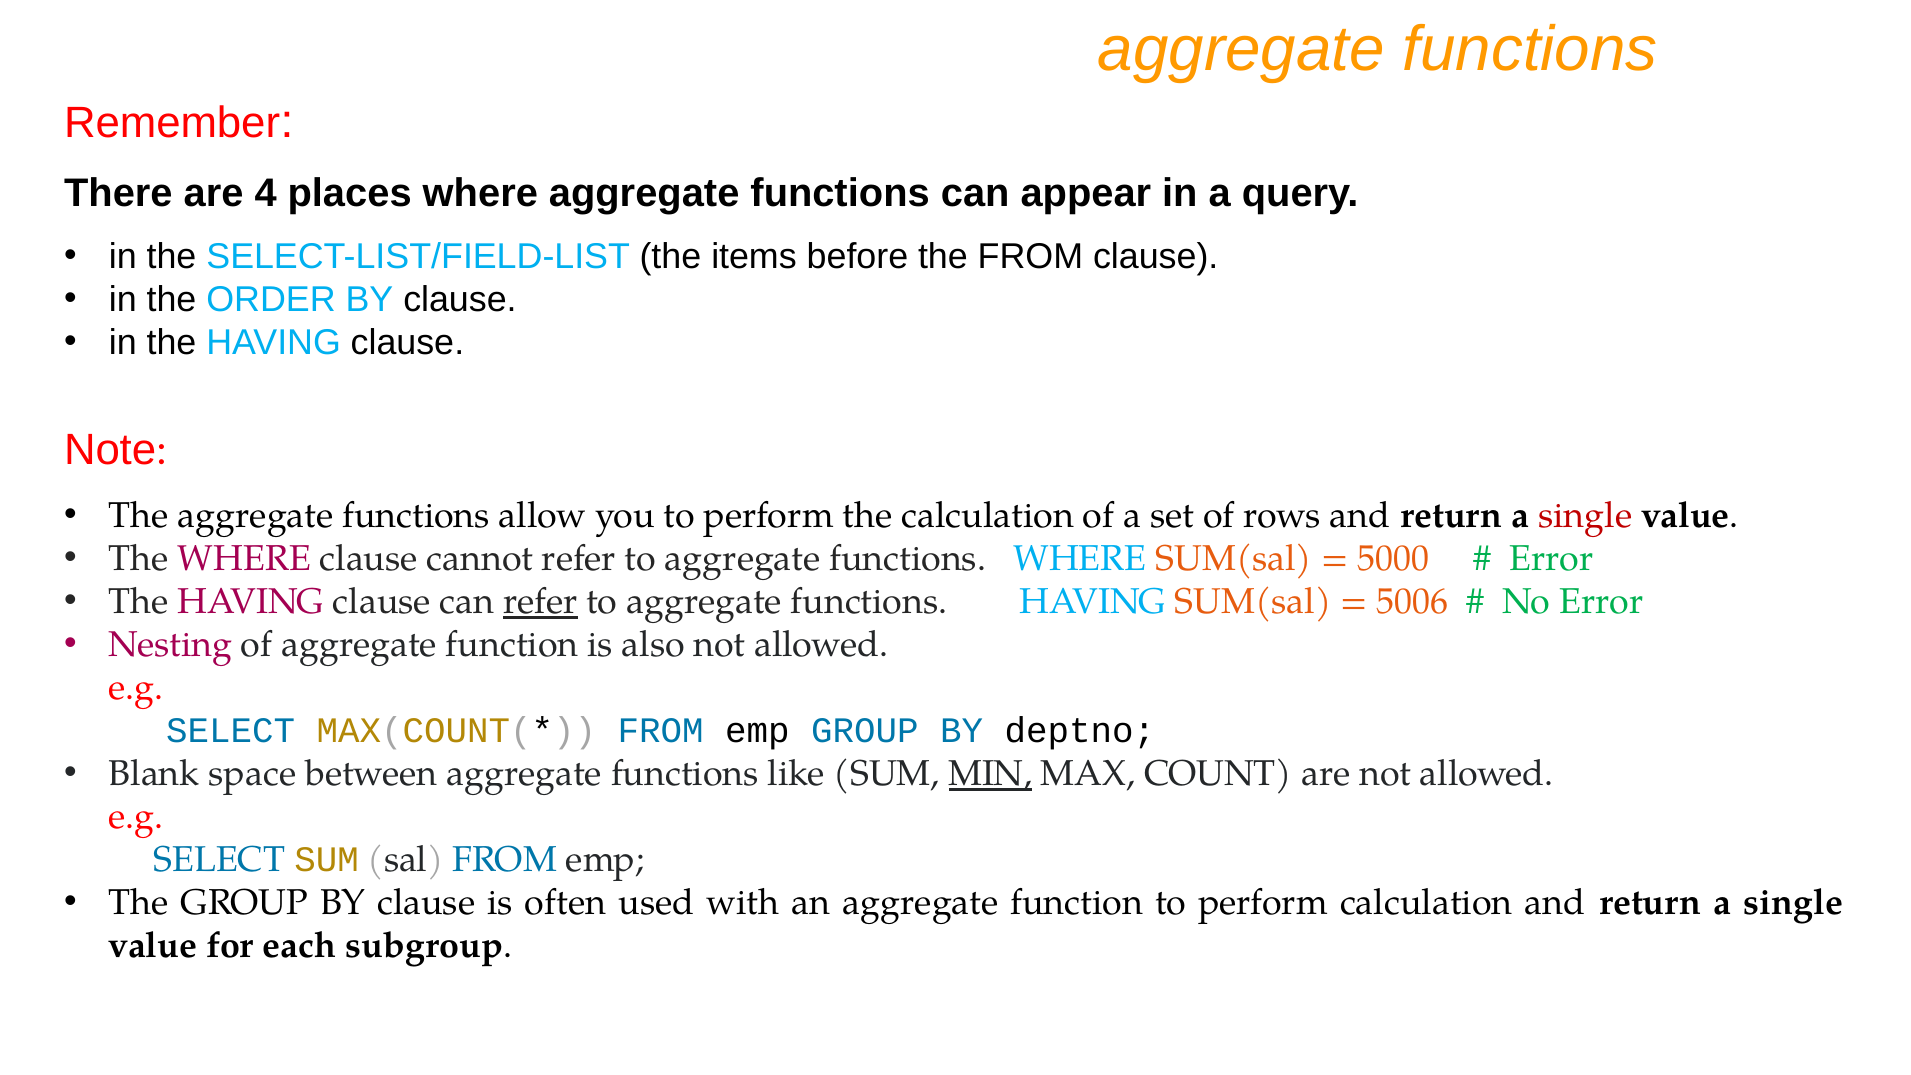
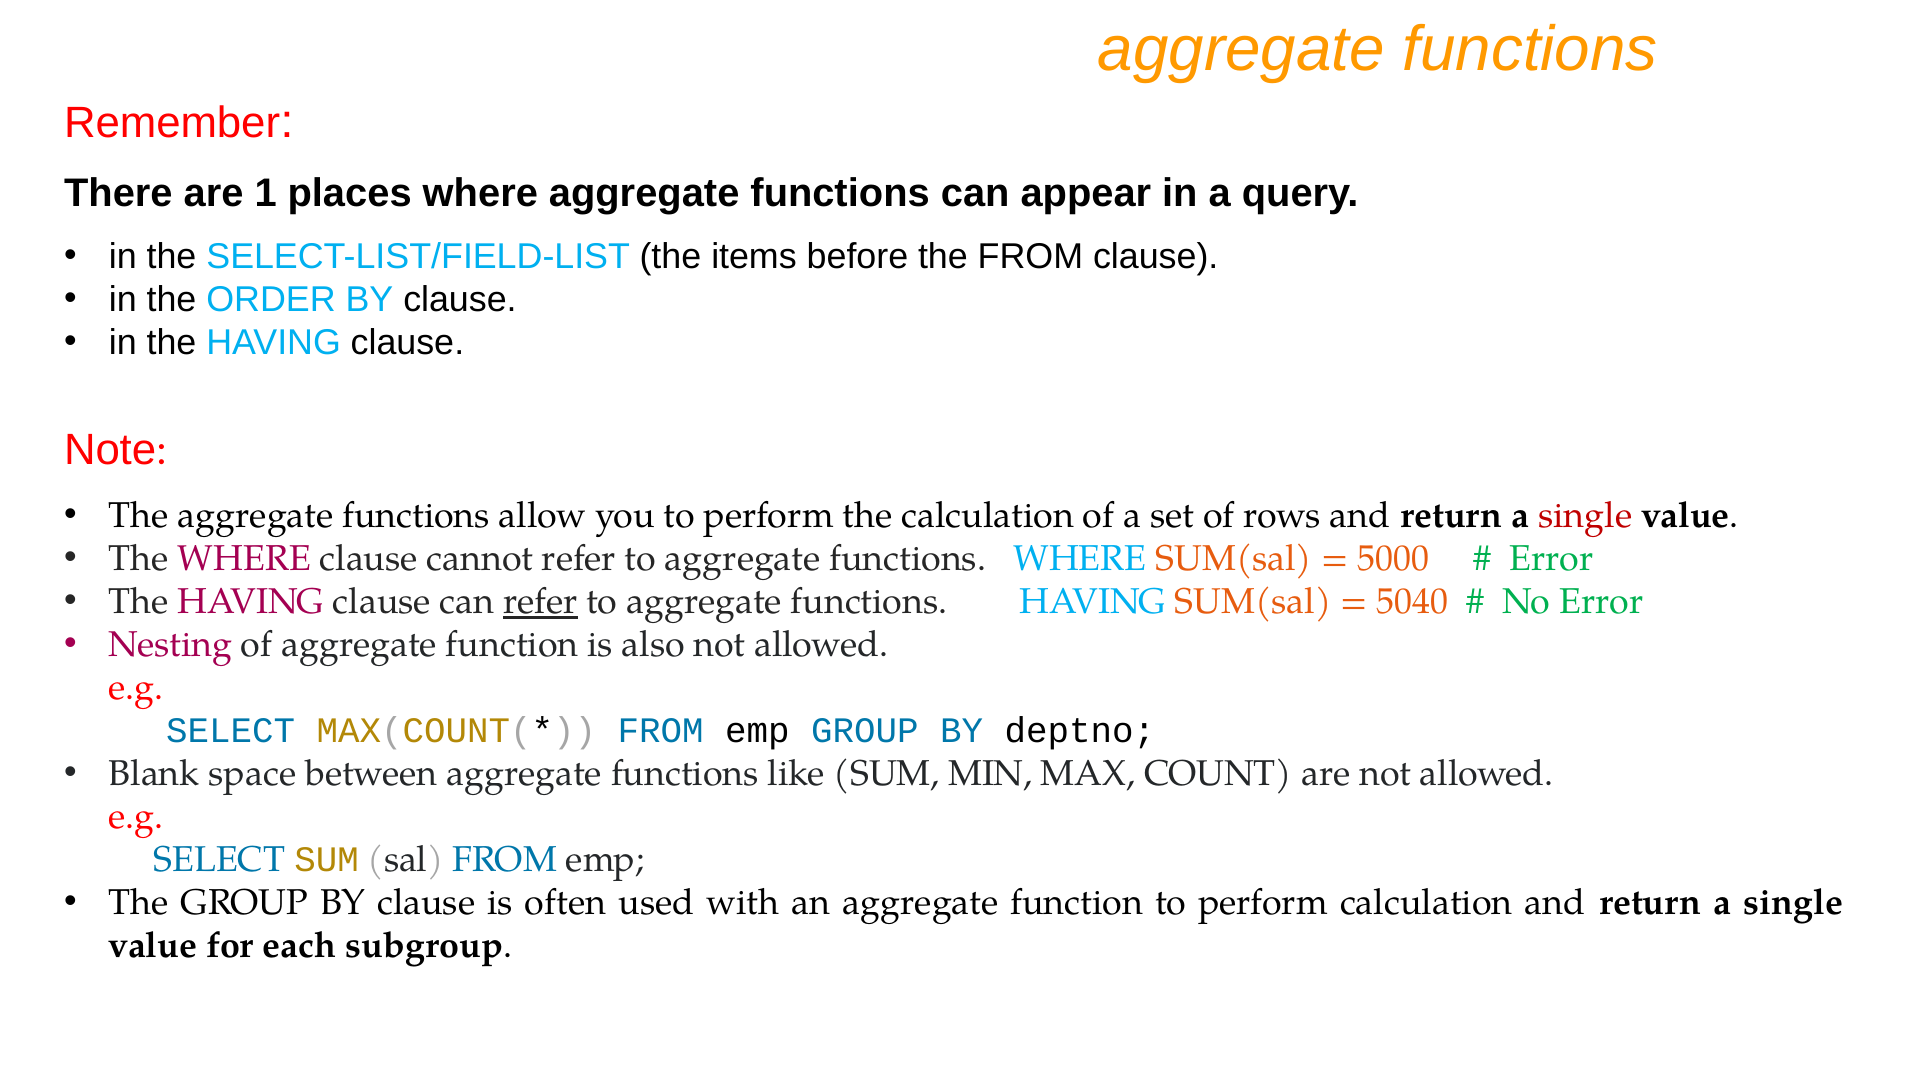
4: 4 -> 1
5006: 5006 -> 5040
MIN underline: present -> none
